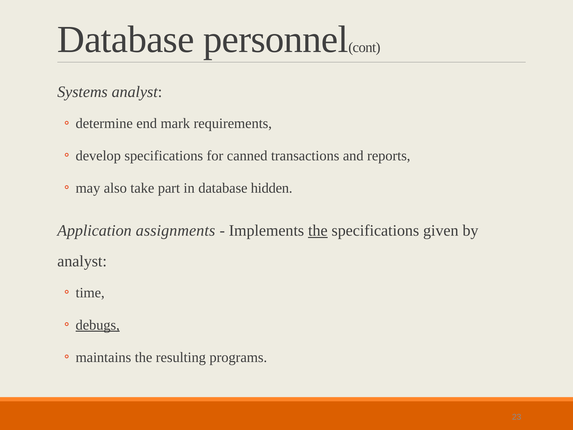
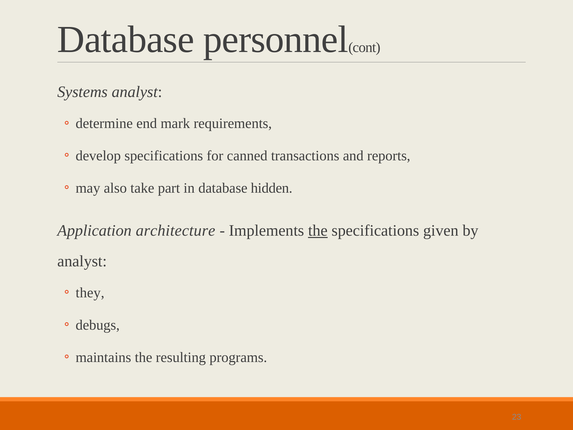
assignments: assignments -> architecture
time: time -> they
debugs underline: present -> none
